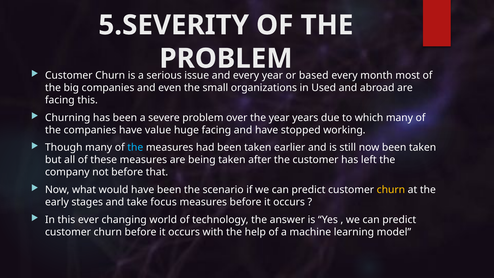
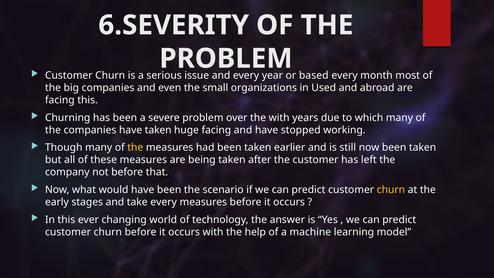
5.SEVERITY: 5.SEVERITY -> 6.SEVERITY
the year: year -> with
have value: value -> taken
the at (135, 147) colour: light blue -> yellow
take focus: focus -> every
